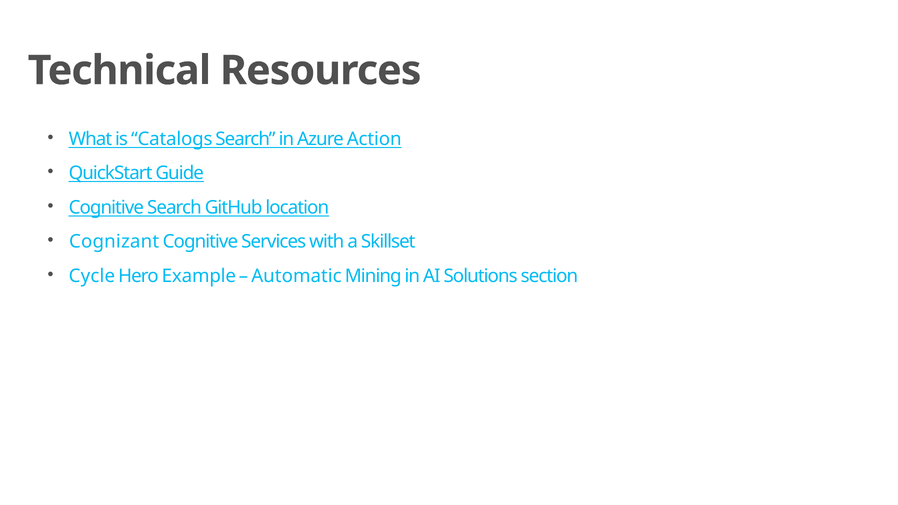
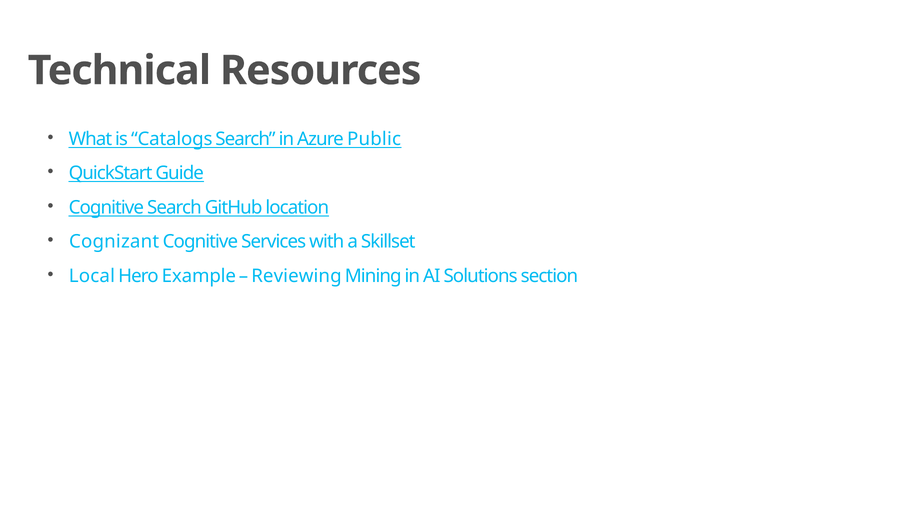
Action: Action -> Public
Cycle: Cycle -> Local
Automatic: Automatic -> Reviewing
